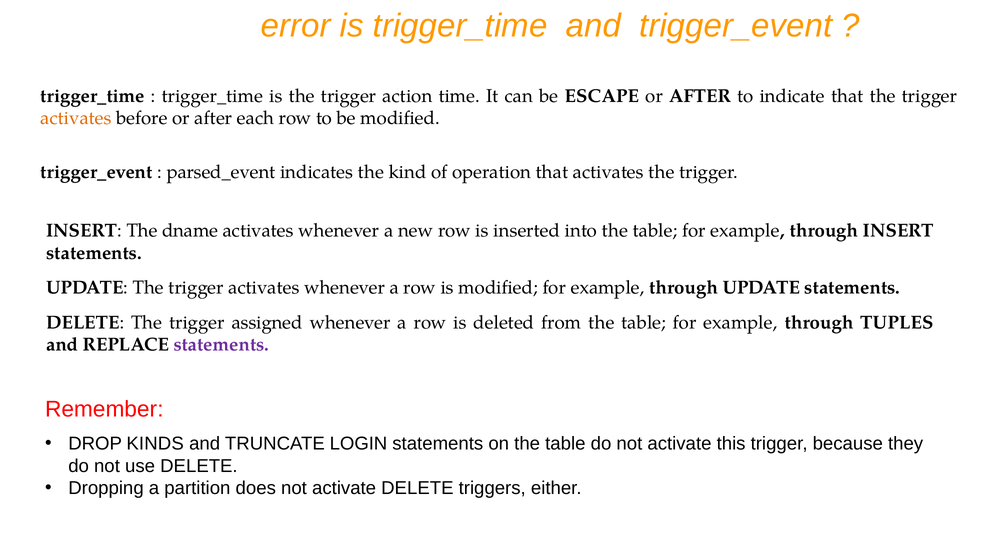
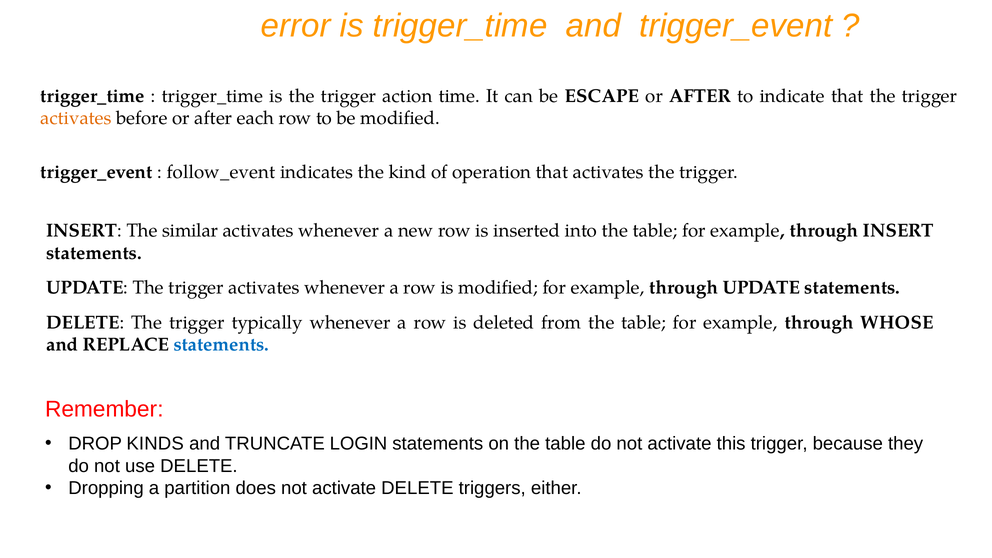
parsed_event: parsed_event -> follow_event
dname: dname -> similar
assigned: assigned -> typically
TUPLES: TUPLES -> WHOSE
statements at (221, 345) colour: purple -> blue
